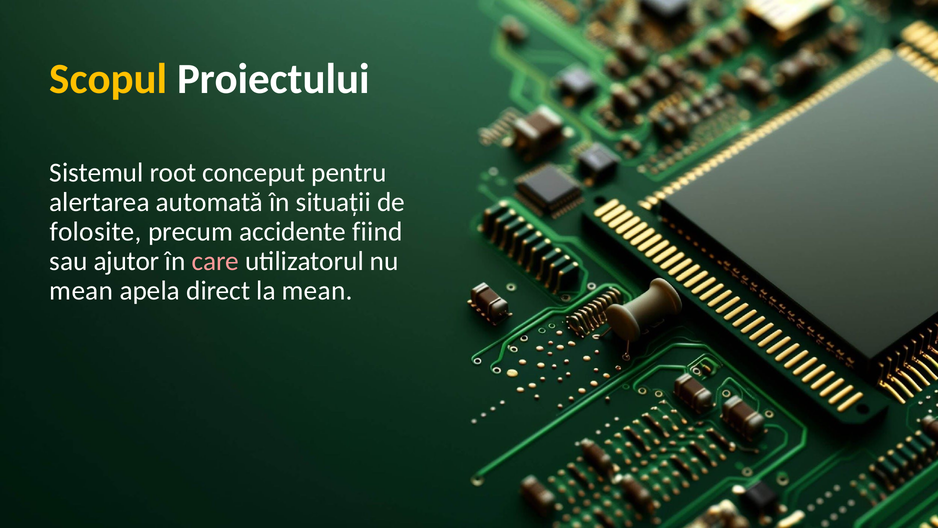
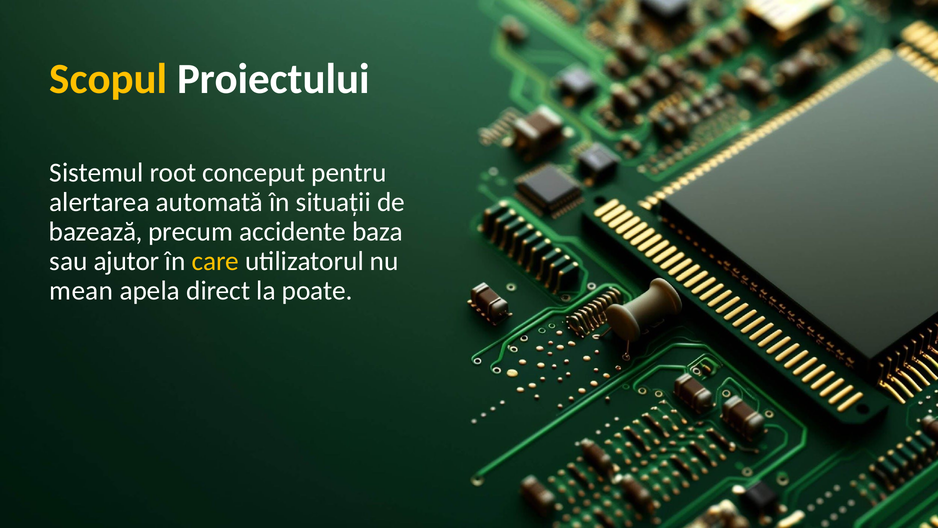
folosite: folosite -> bazează
fiind: fiind -> baza
care colour: pink -> yellow
la mean: mean -> poate
